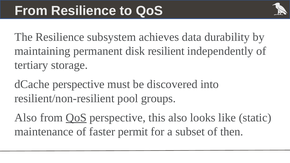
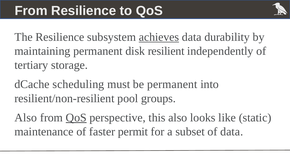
achieves underline: none -> present
dCache perspective: perspective -> scheduling
be discovered: discovered -> permanent
of then: then -> data
